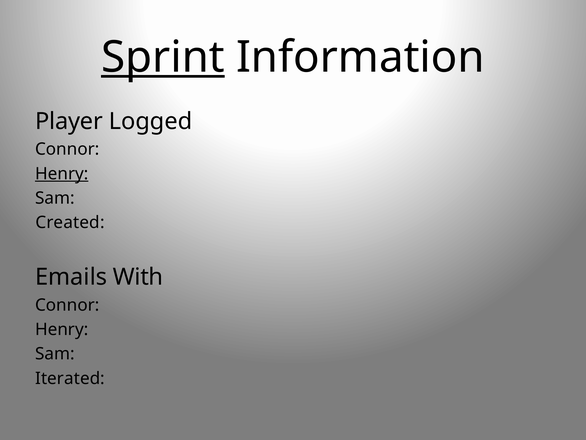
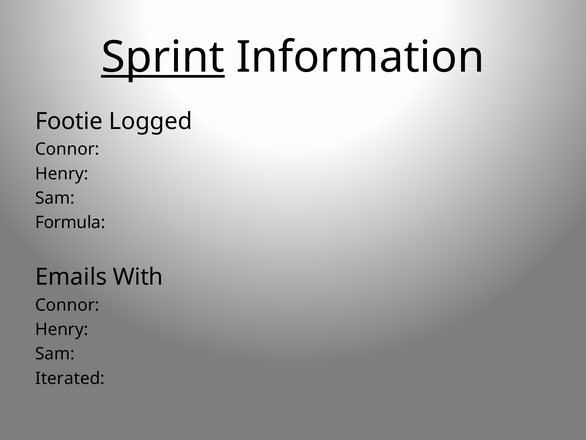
Player: Player -> Footie
Henry at (62, 174) underline: present -> none
Created: Created -> Formula
